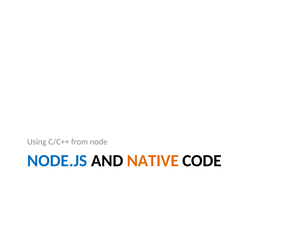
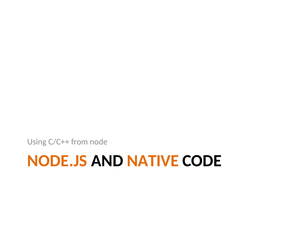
NODE.JS colour: blue -> orange
